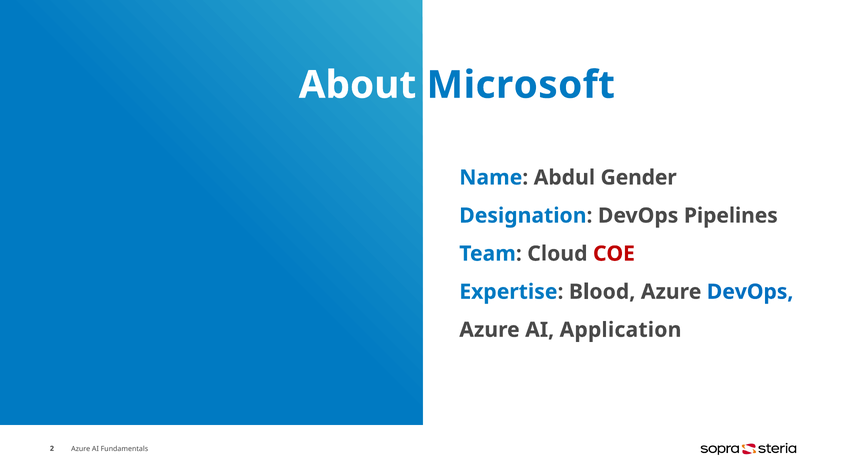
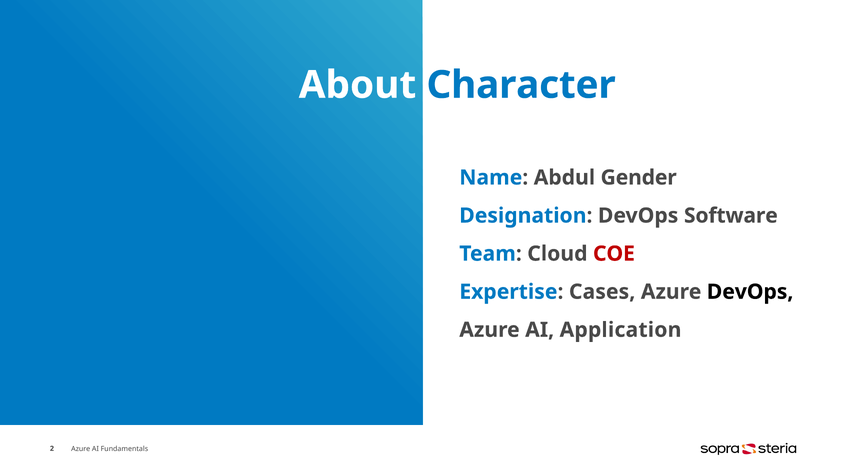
Microsoft: Microsoft -> Character
Pipelines: Pipelines -> Software
Blood: Blood -> Cases
DevOps at (750, 292) colour: blue -> black
